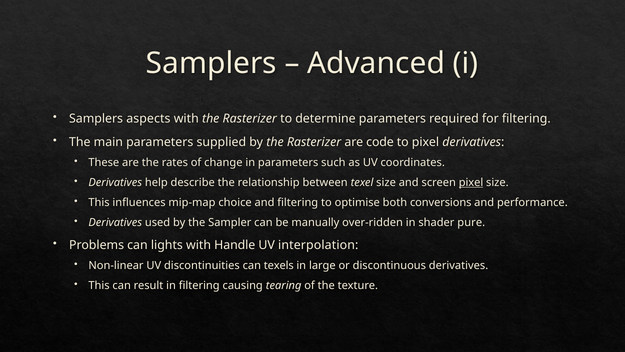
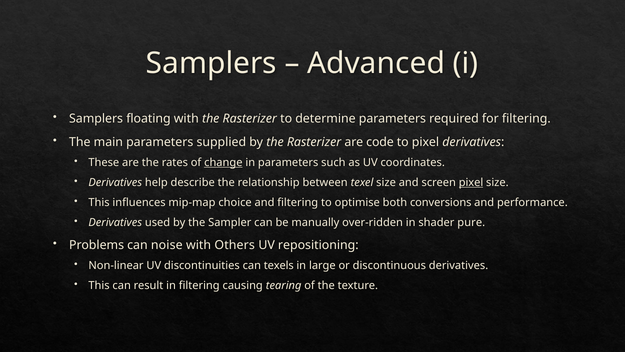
aspects: aspects -> floating
change underline: none -> present
lights: lights -> noise
Handle: Handle -> Others
interpolation: interpolation -> repositioning
